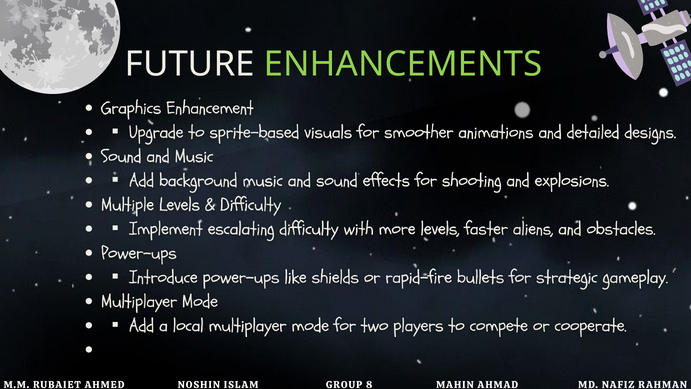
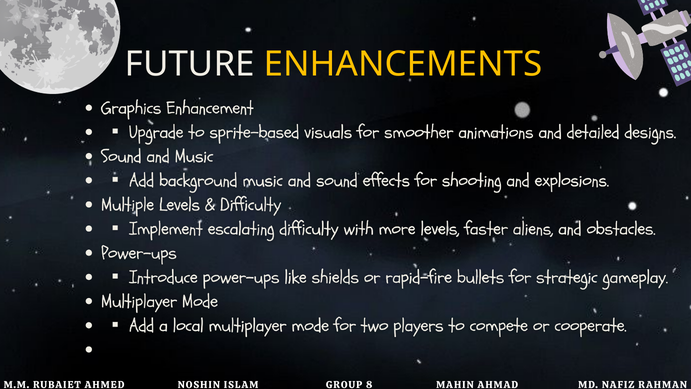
ENHANCEMENTS colour: light green -> yellow
